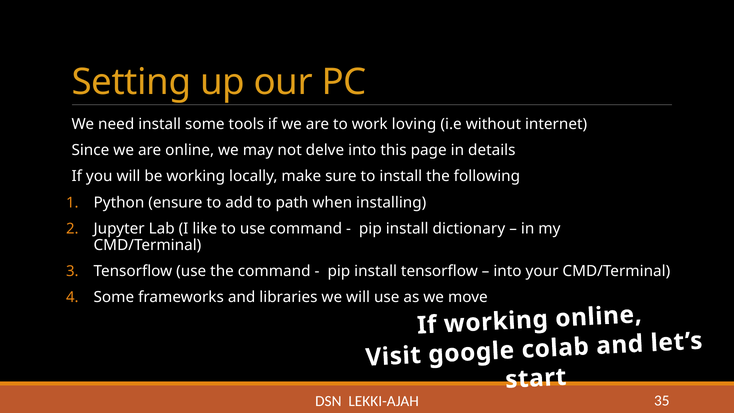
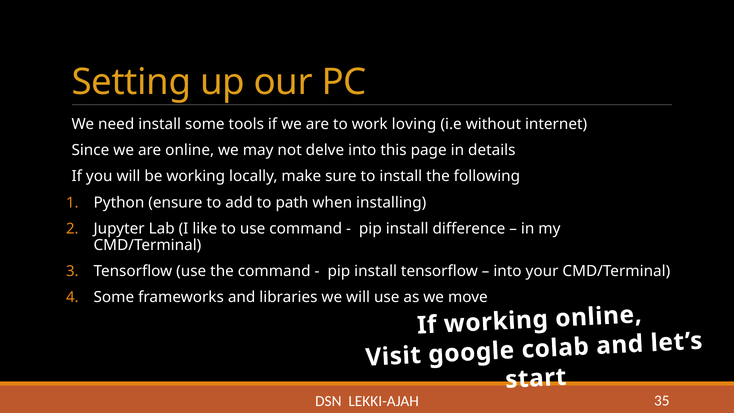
dictionary: dictionary -> difference
